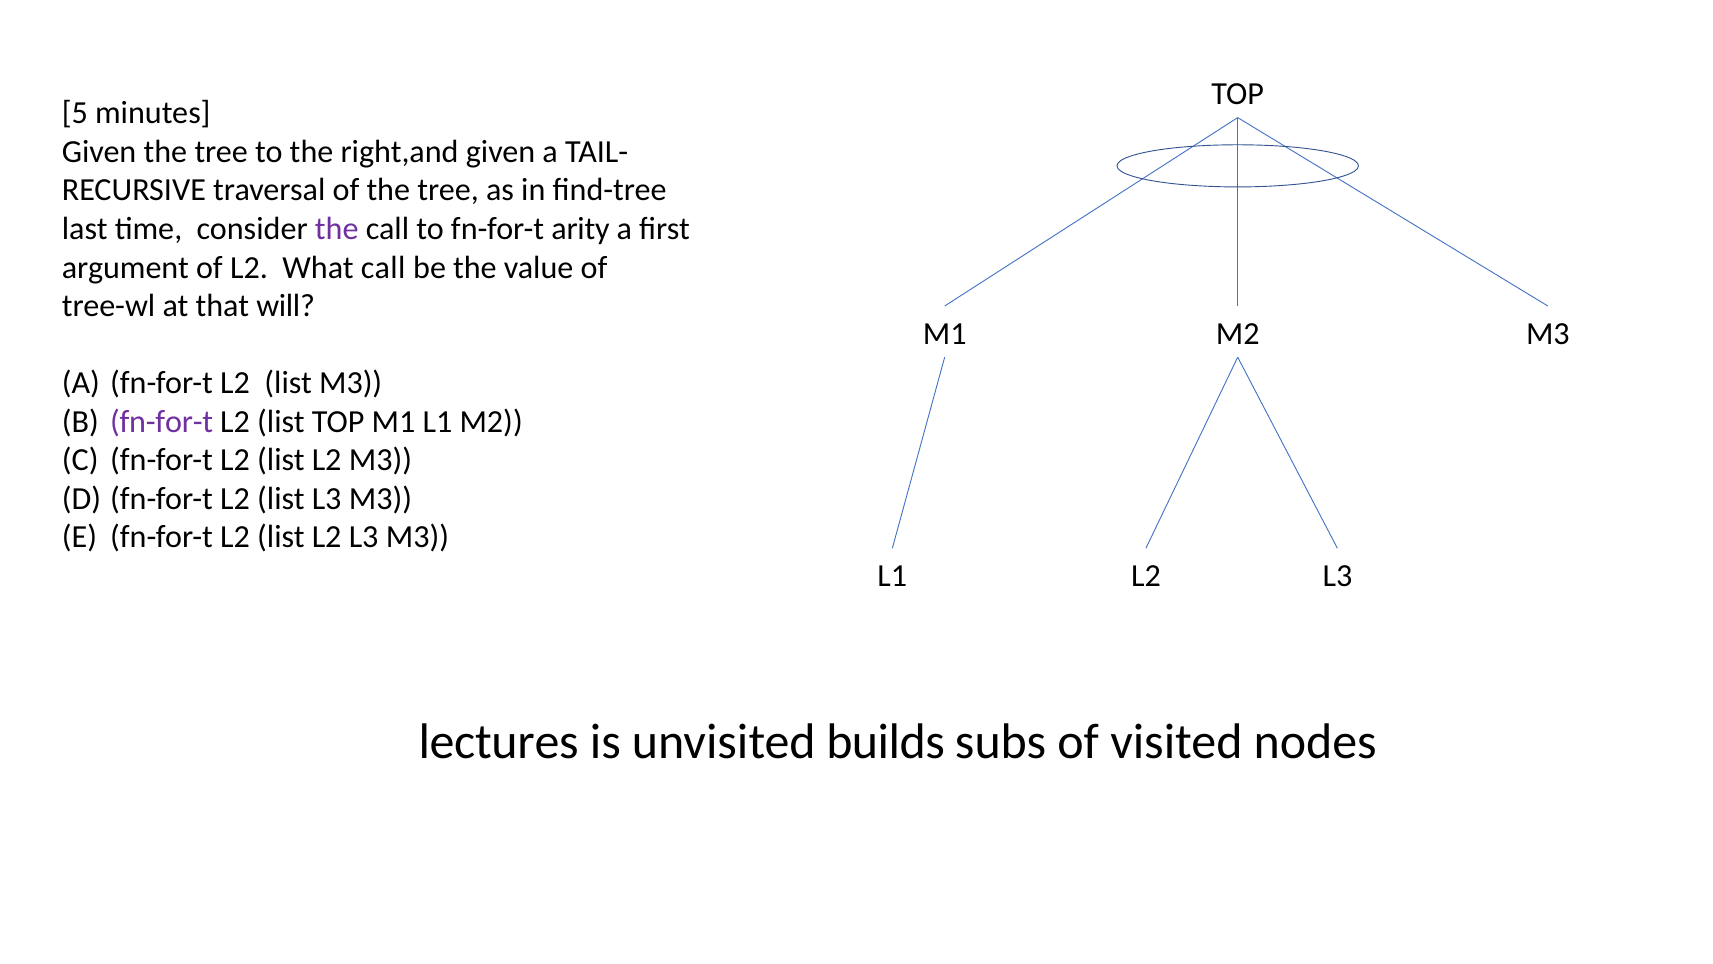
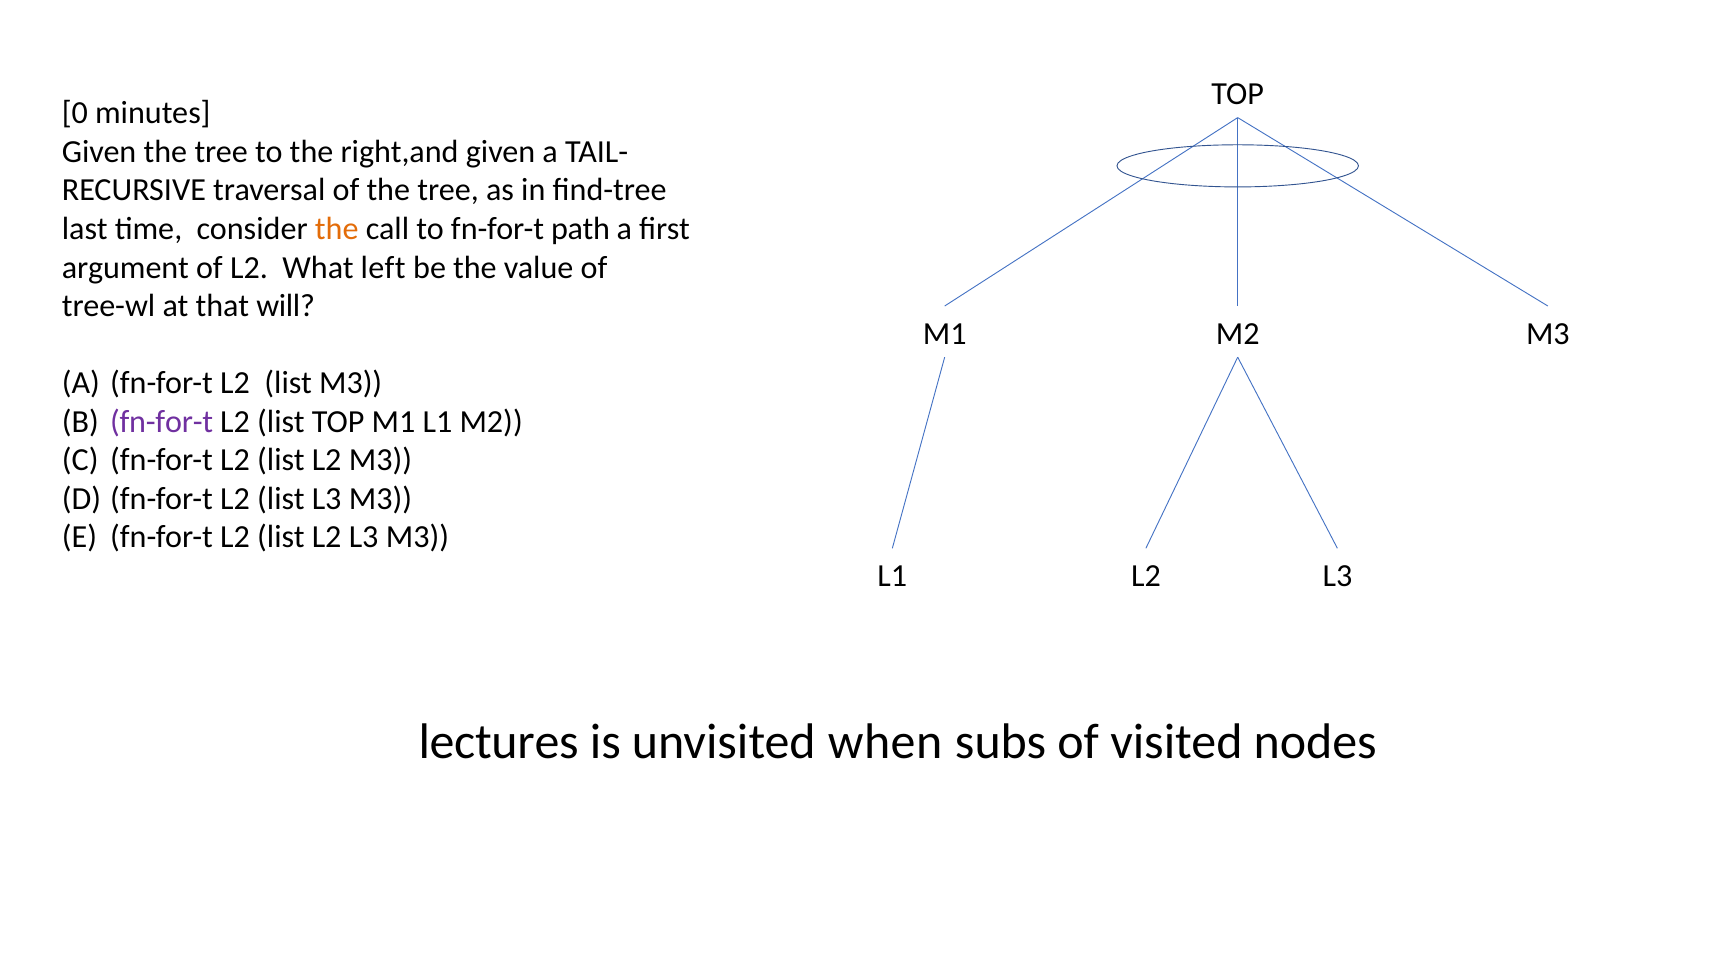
5: 5 -> 0
the at (337, 229) colour: purple -> orange
arity: arity -> path
What call: call -> left
builds: builds -> when
